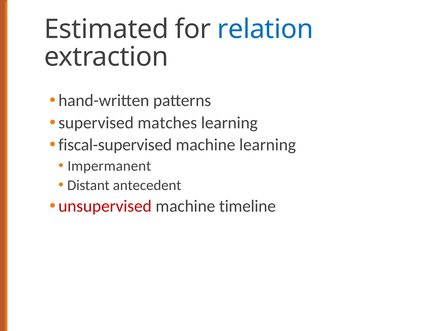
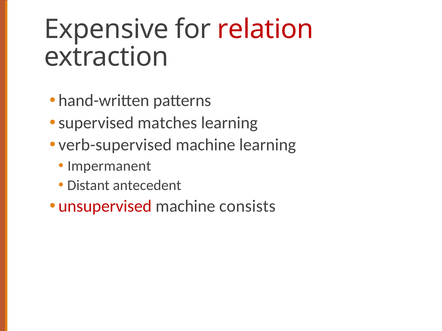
Estimated: Estimated -> Expensive
relation colour: blue -> red
fiscal-supervised: fiscal-supervised -> verb-supervised
timeline: timeline -> consists
